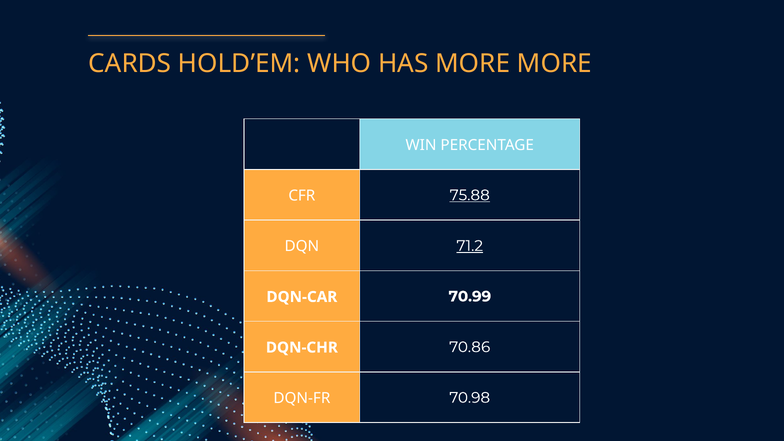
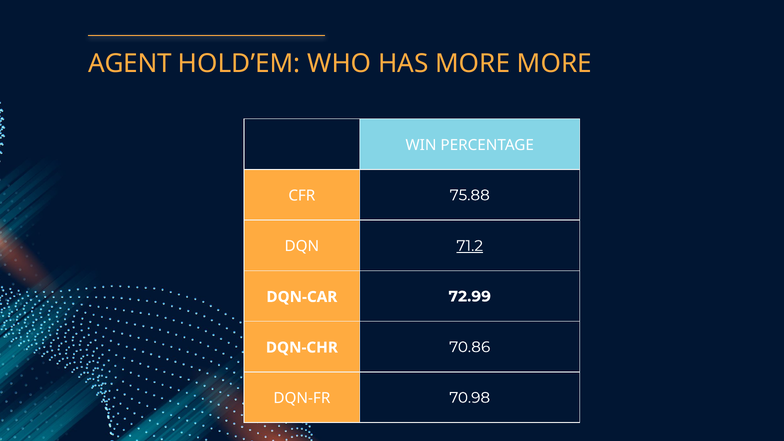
CARDS: CARDS -> AGENT
75.88 underline: present -> none
70.99: 70.99 -> 72.99
